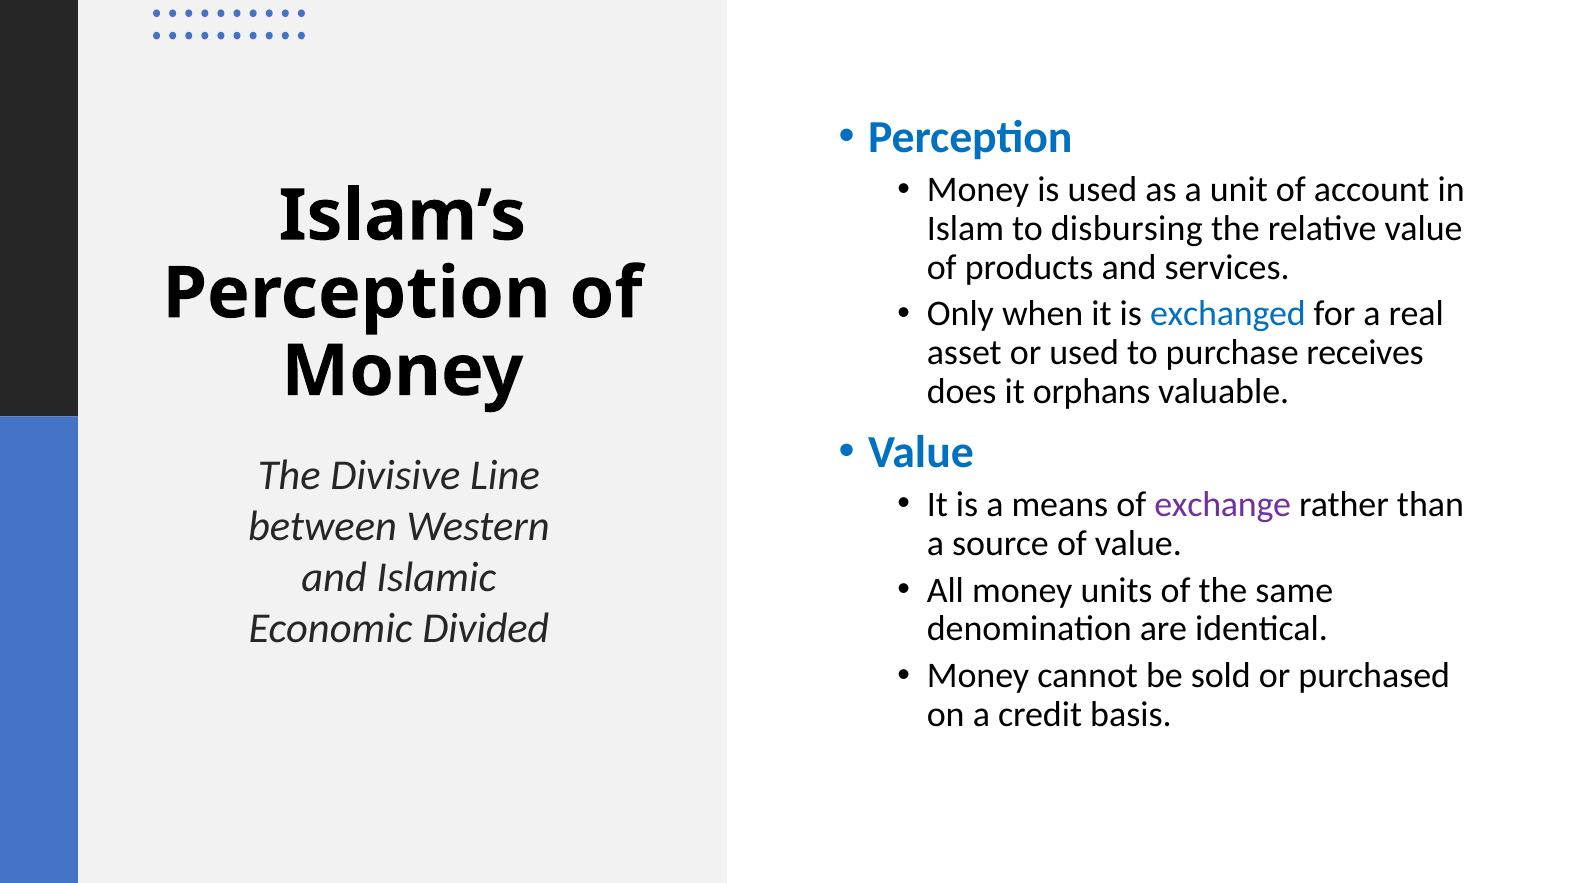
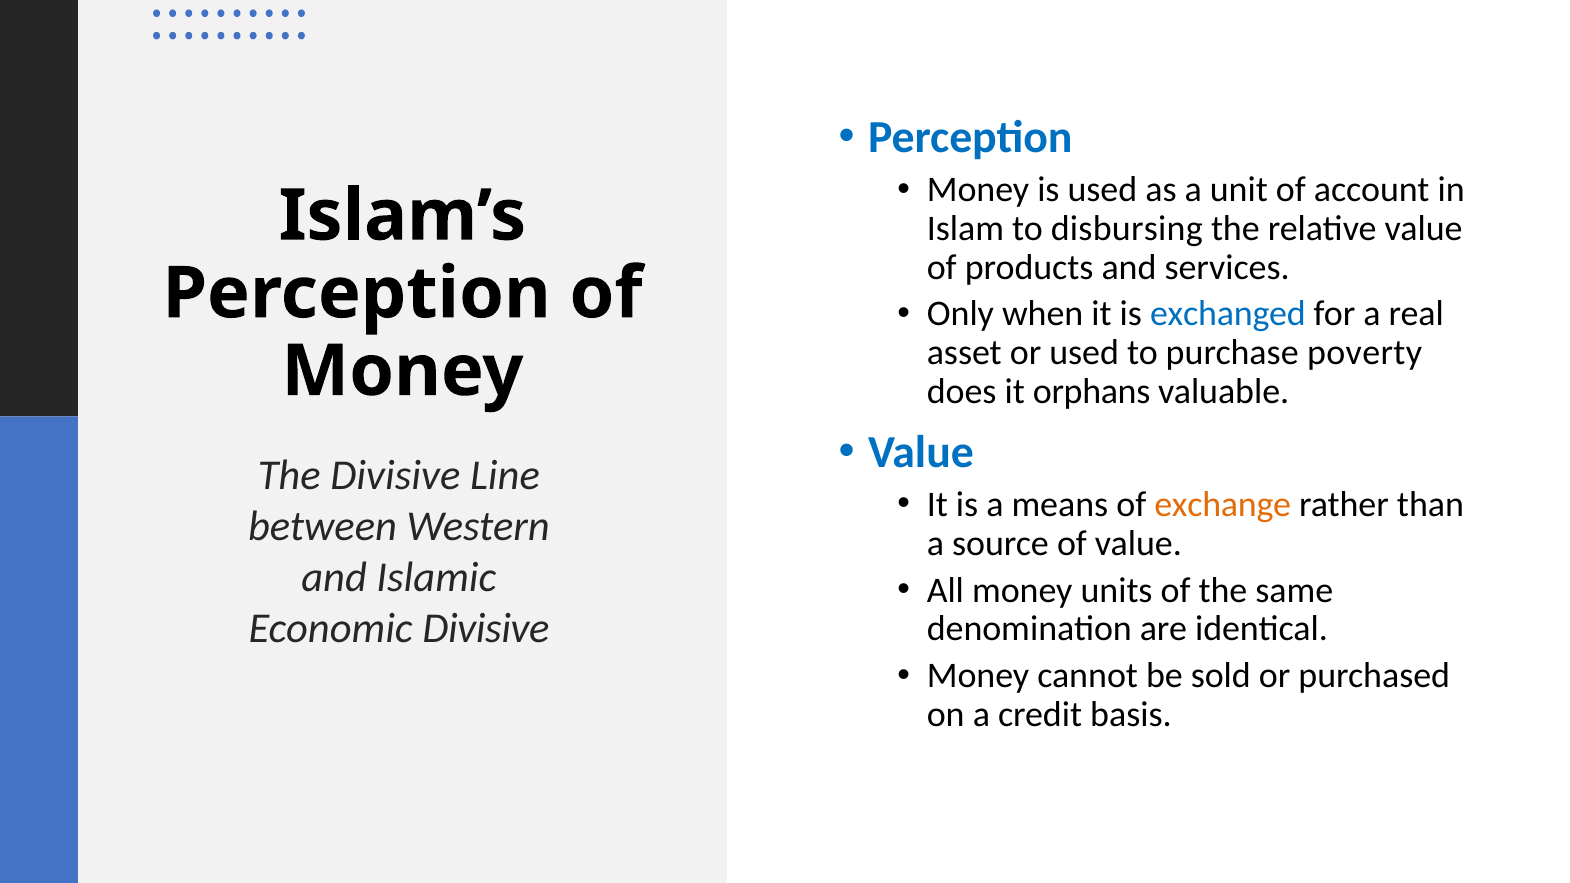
receives: receives -> poverty
exchange colour: purple -> orange
Economic Divided: Divided -> Divisive
